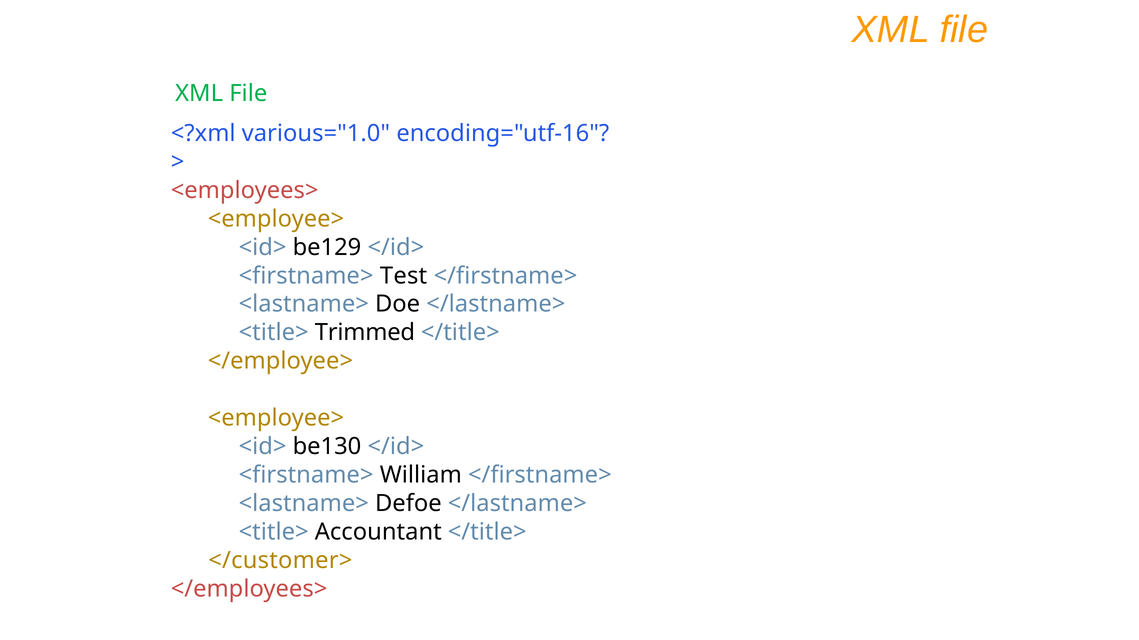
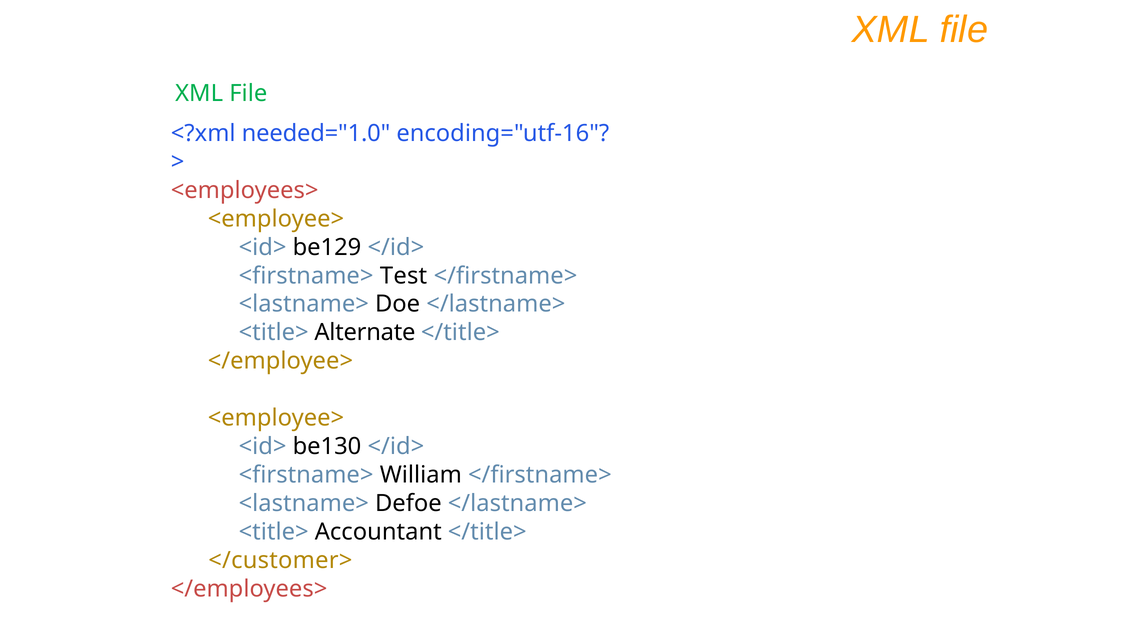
various="1.0: various="1.0 -> needed="1.0
Trimmed: Trimmed -> Alternate
